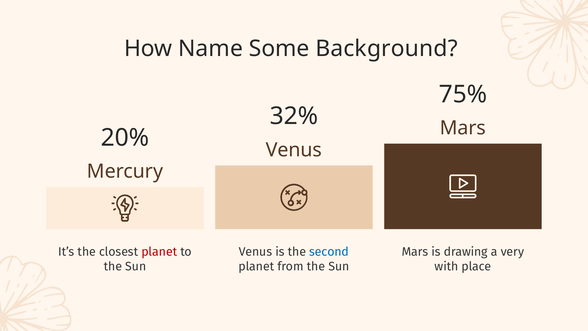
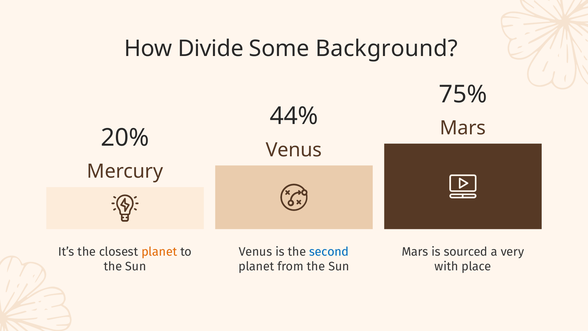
Name: Name -> Divide
32%: 32% -> 44%
planet at (159, 252) colour: red -> orange
drawing: drawing -> sourced
